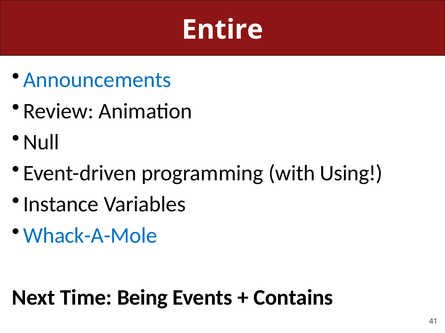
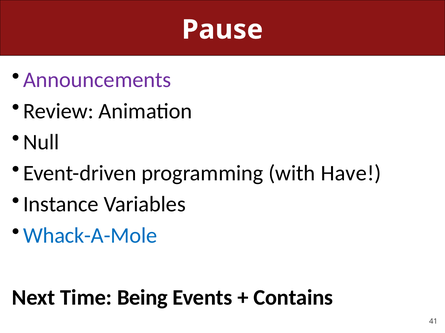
Entire: Entire -> Pause
Announcements colour: blue -> purple
Using: Using -> Have
